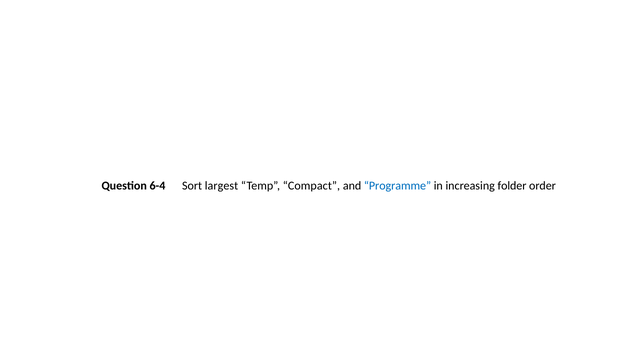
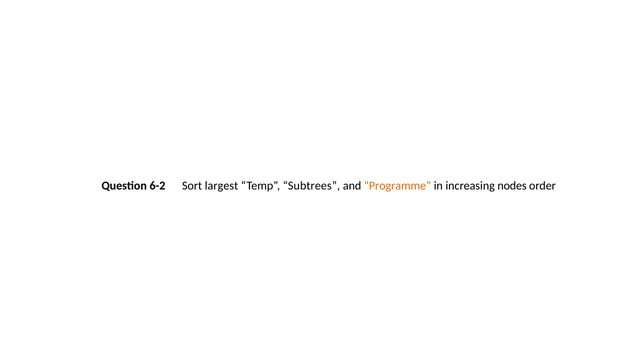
6-4: 6-4 -> 6-2
Compact: Compact -> Subtrees
Programme colour: blue -> orange
folder: folder -> nodes
